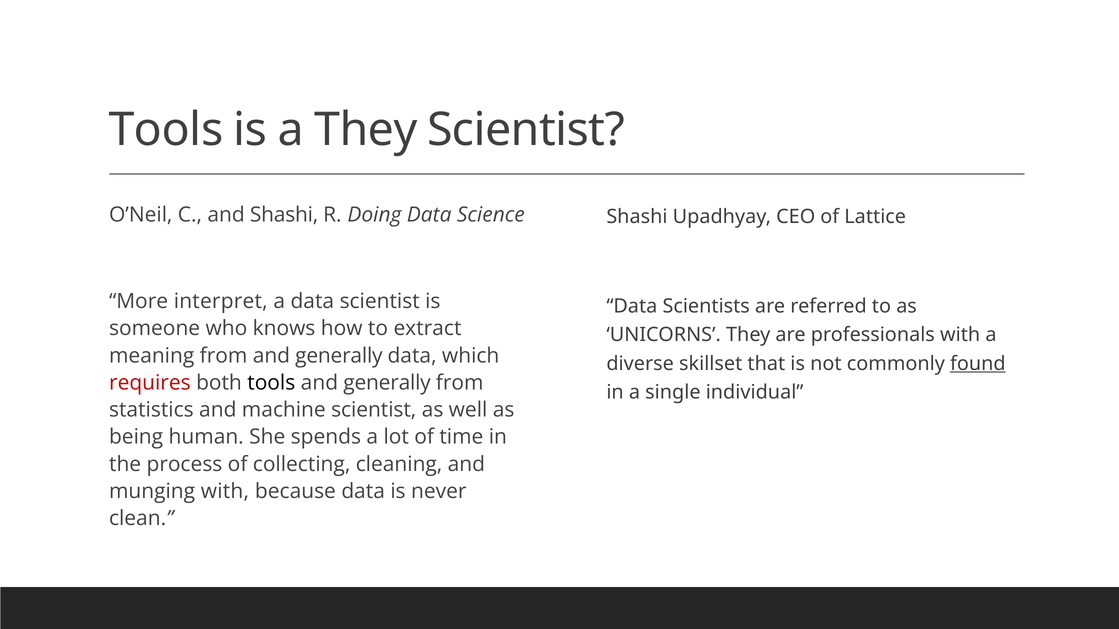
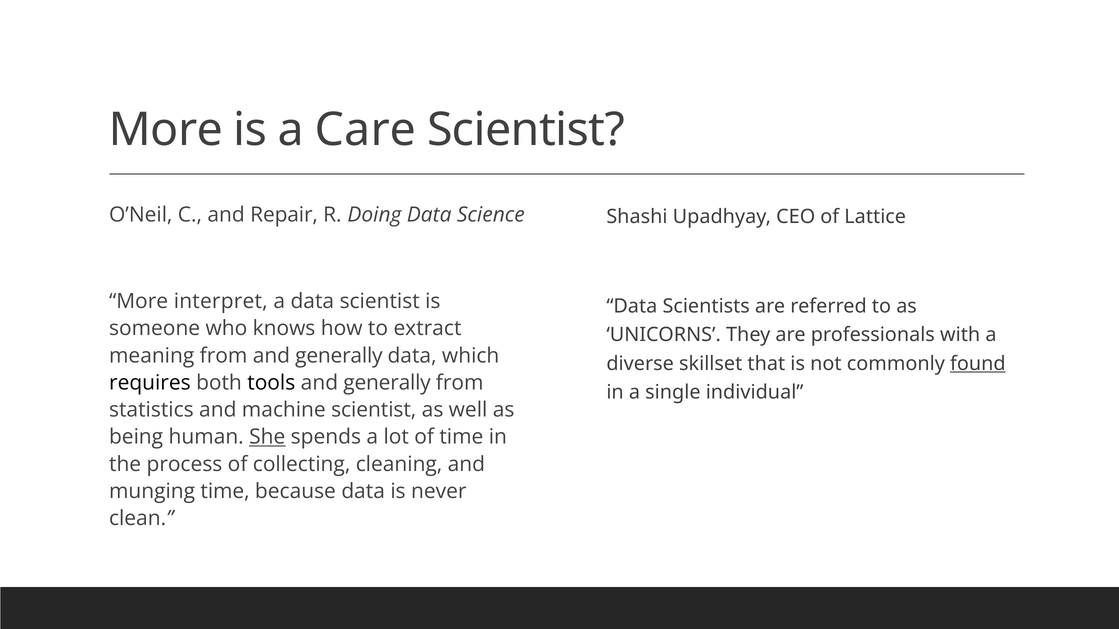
Tools at (166, 130): Tools -> More
a They: They -> Care
and Shashi: Shashi -> Repair
requires colour: red -> black
She underline: none -> present
munging with: with -> time
